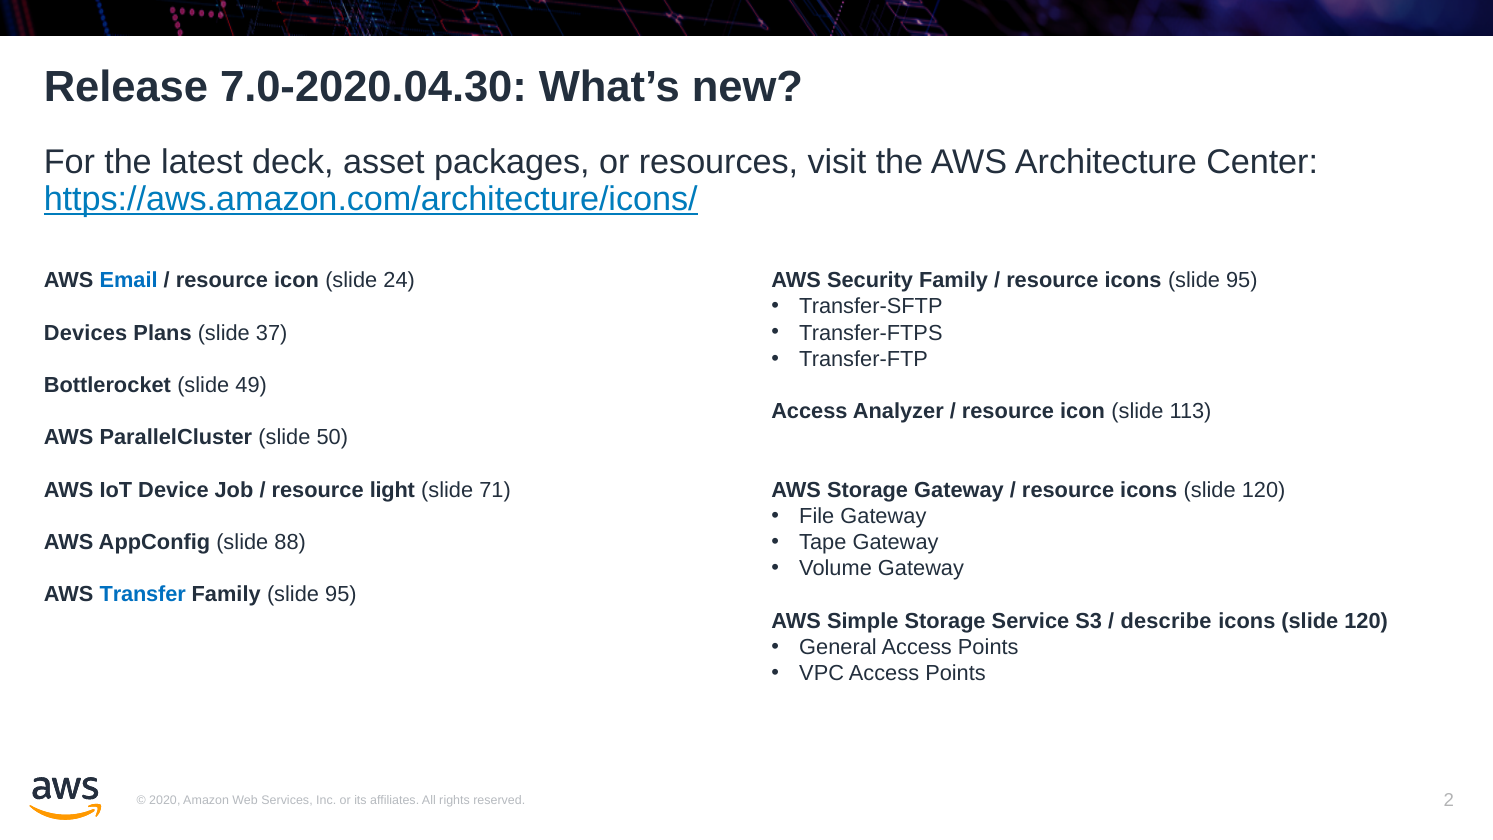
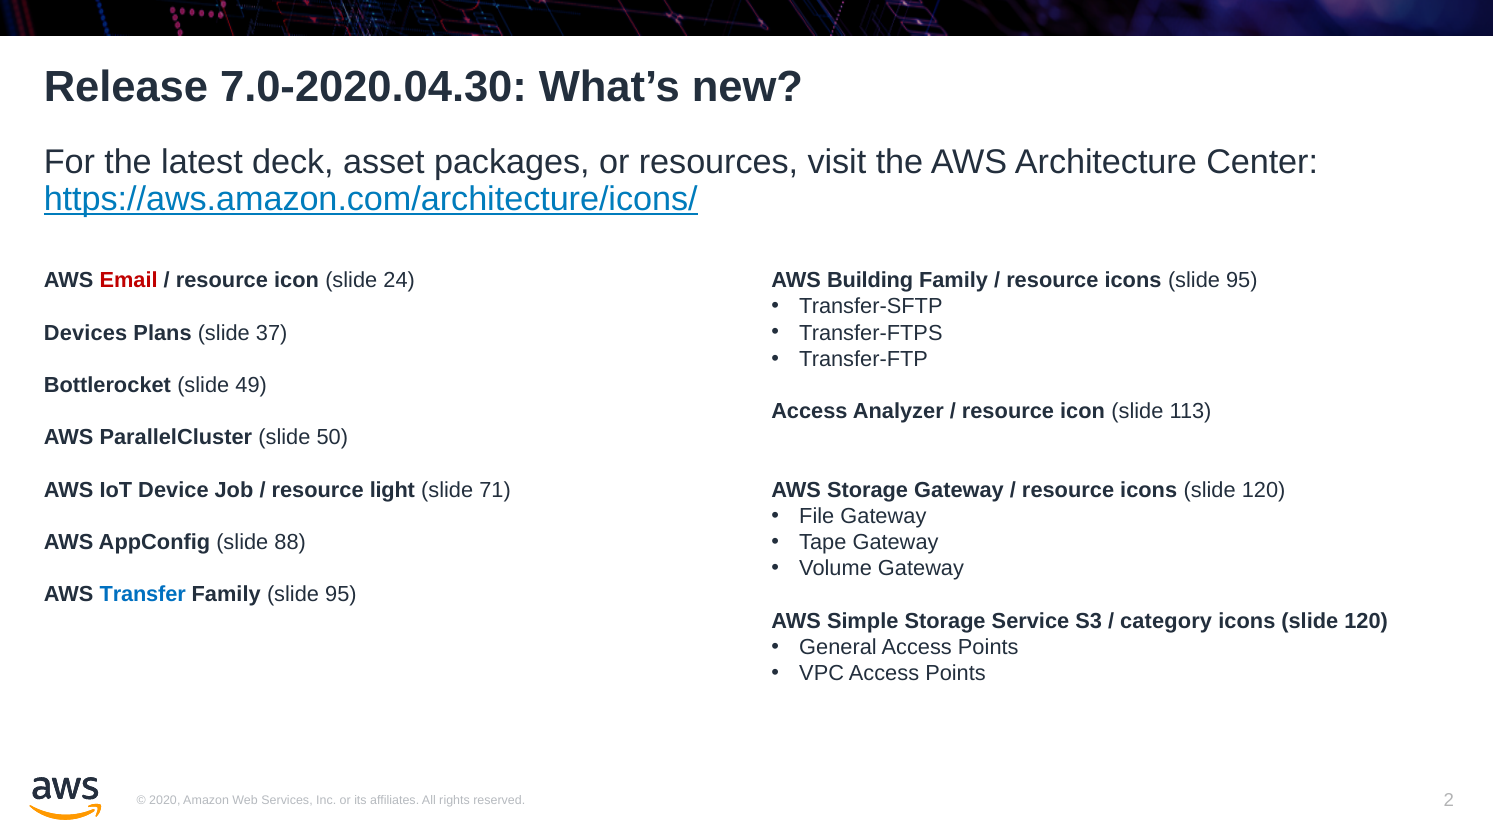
Email colour: blue -> red
Security: Security -> Building
describe: describe -> category
